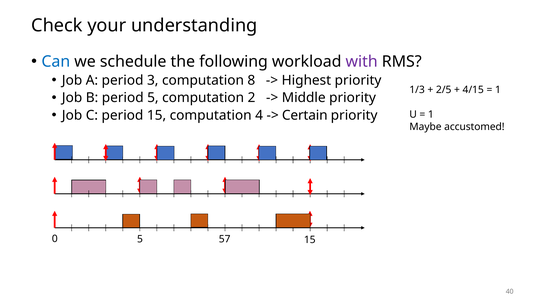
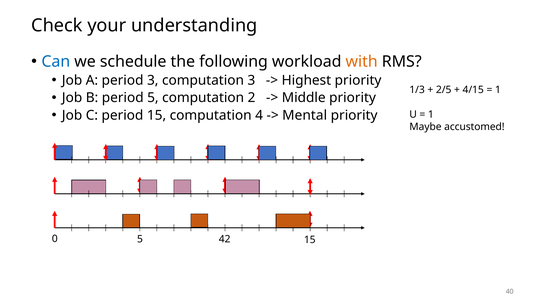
with colour: purple -> orange
computation 8: 8 -> 3
Certain: Certain -> Mental
57: 57 -> 42
